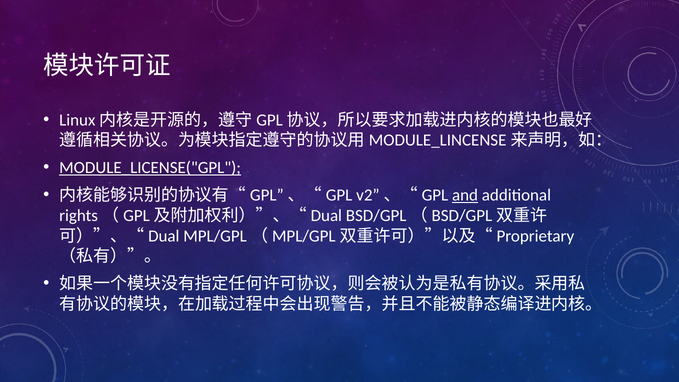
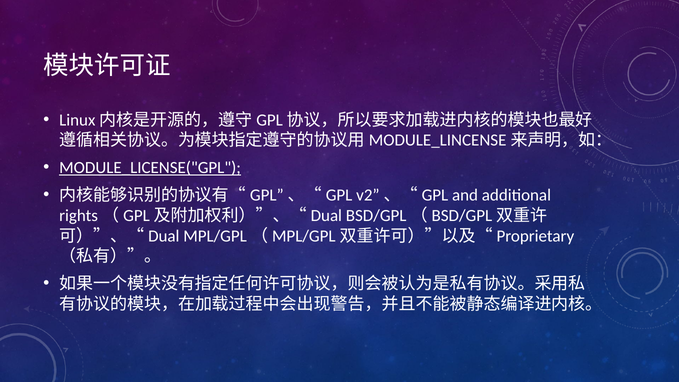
and underline: present -> none
